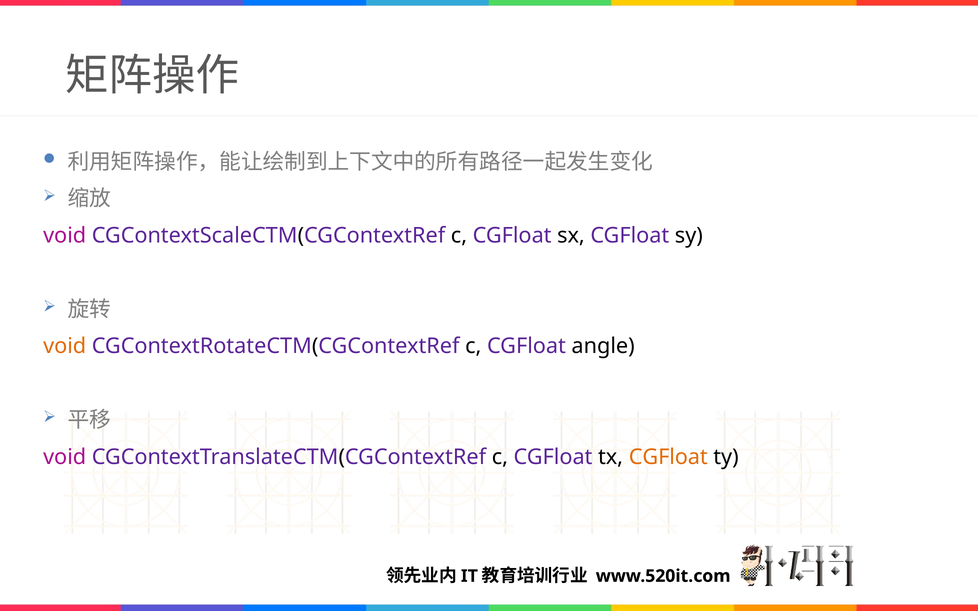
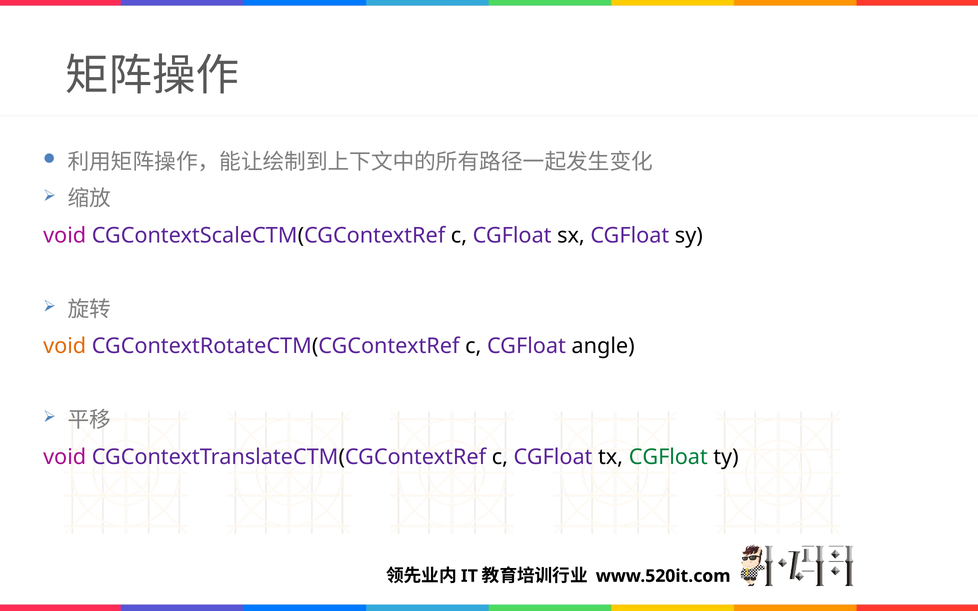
CGFloat at (668, 457) colour: orange -> green
